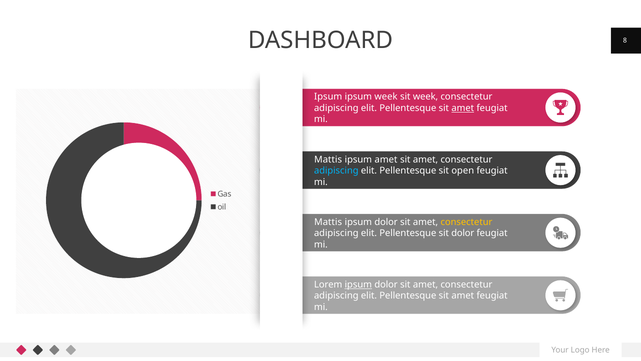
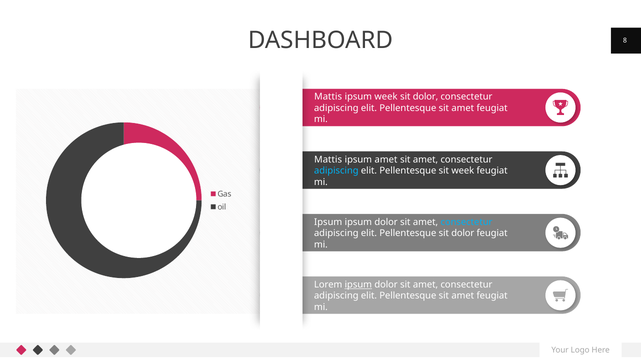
Ipsum at (328, 97): Ipsum -> Mattis
week at (425, 97): week -> dolor
amet at (463, 108) underline: present -> none
sit open: open -> week
Mattis at (328, 222): Mattis -> Ipsum
consectetur at (466, 222) colour: yellow -> light blue
